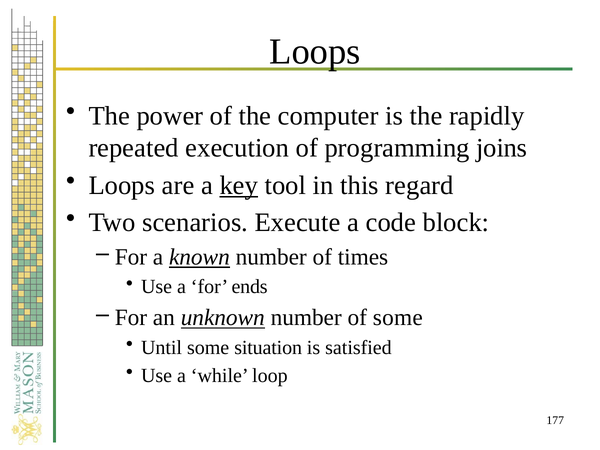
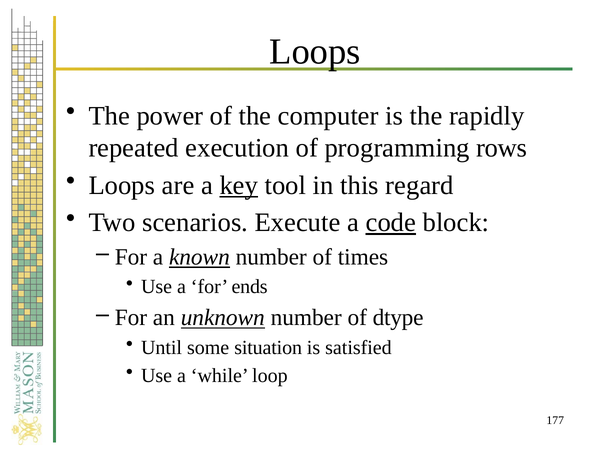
joins: joins -> rows
code underline: none -> present
of some: some -> dtype
